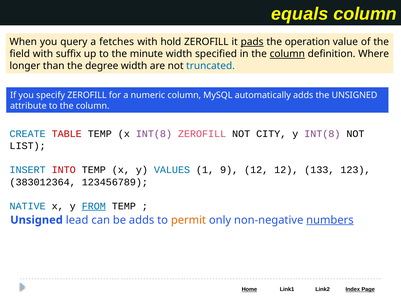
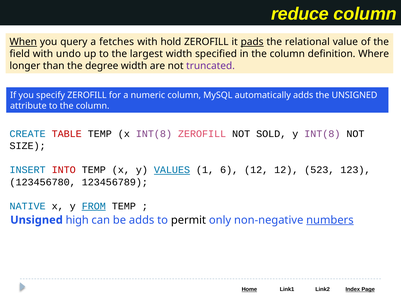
equals: equals -> reduce
When underline: none -> present
operation: operation -> relational
suffix: suffix -> undo
minute: minute -> largest
column at (287, 54) underline: present -> none
truncated colour: blue -> purple
CITY: CITY -> SOLD
LIST: LIST -> SIZE
VALUES underline: none -> present
9: 9 -> 6
133: 133 -> 523
383012364: 383012364 -> 123456780
lead: lead -> high
permit colour: orange -> black
